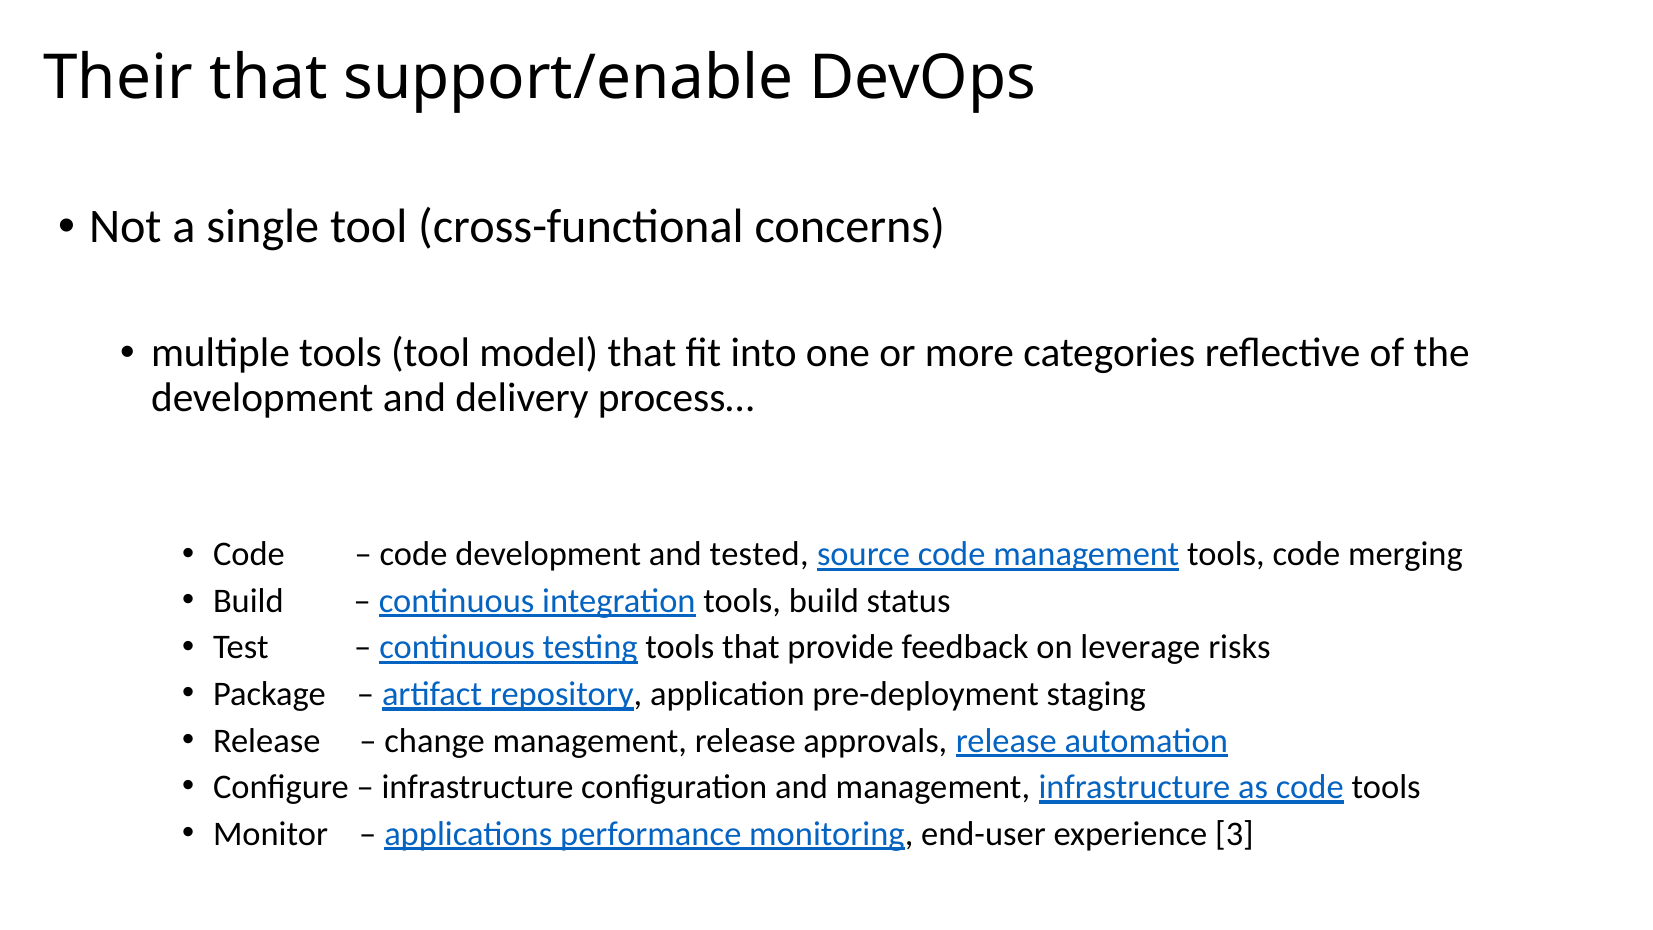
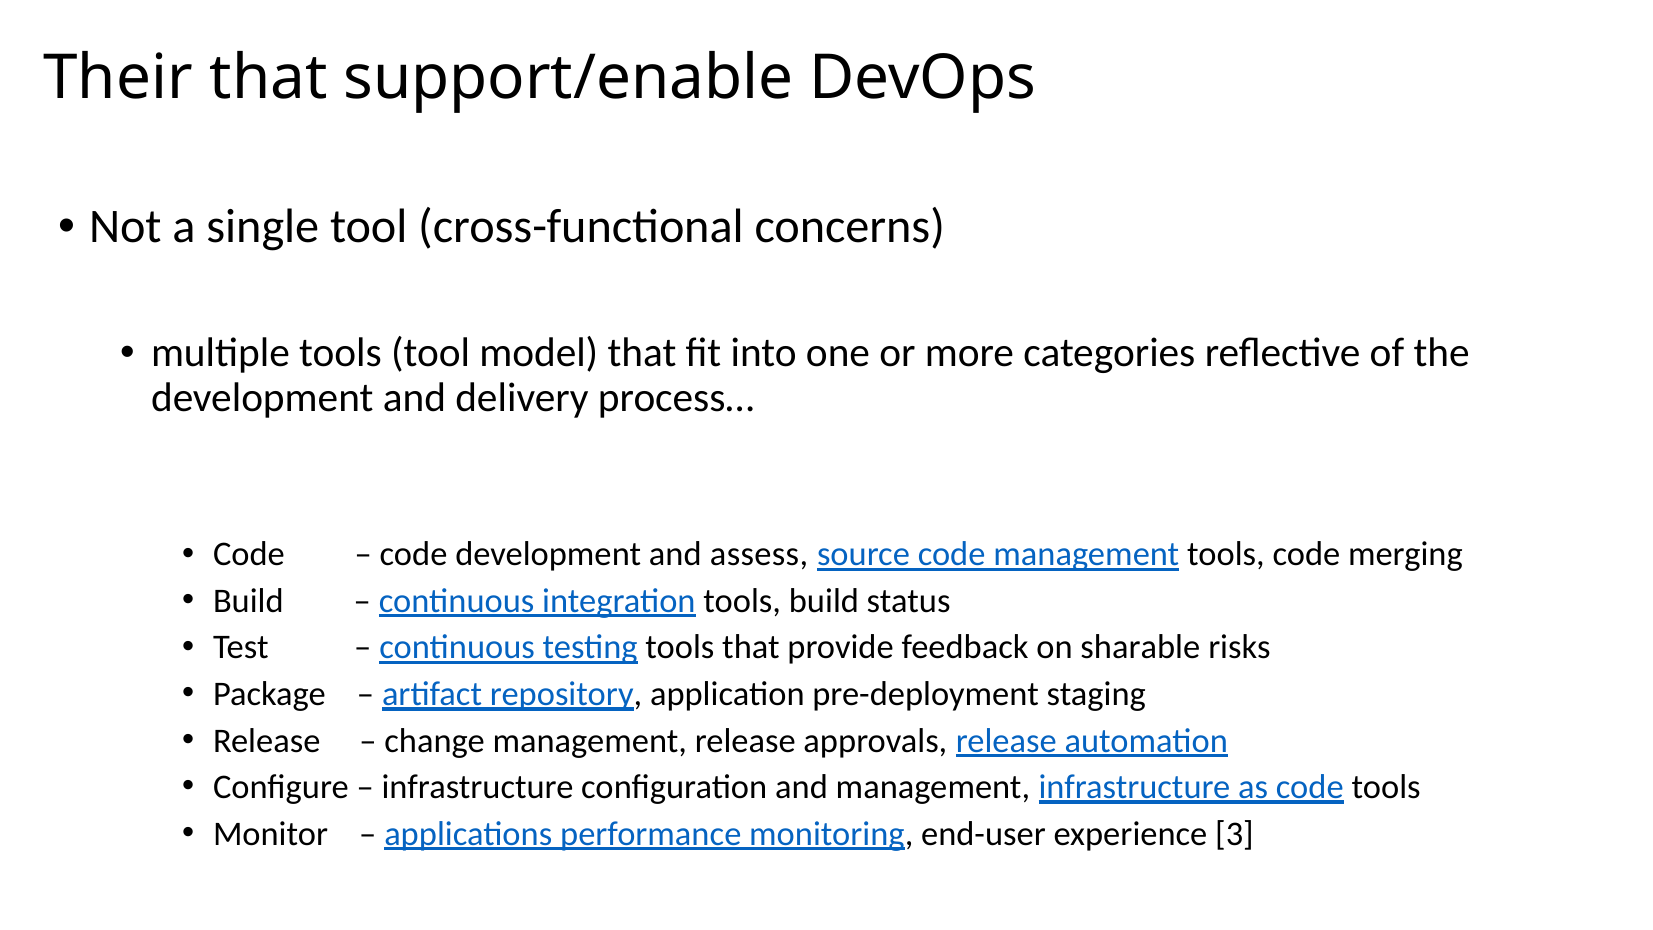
tested: tested -> assess
leverage: leverage -> sharable
